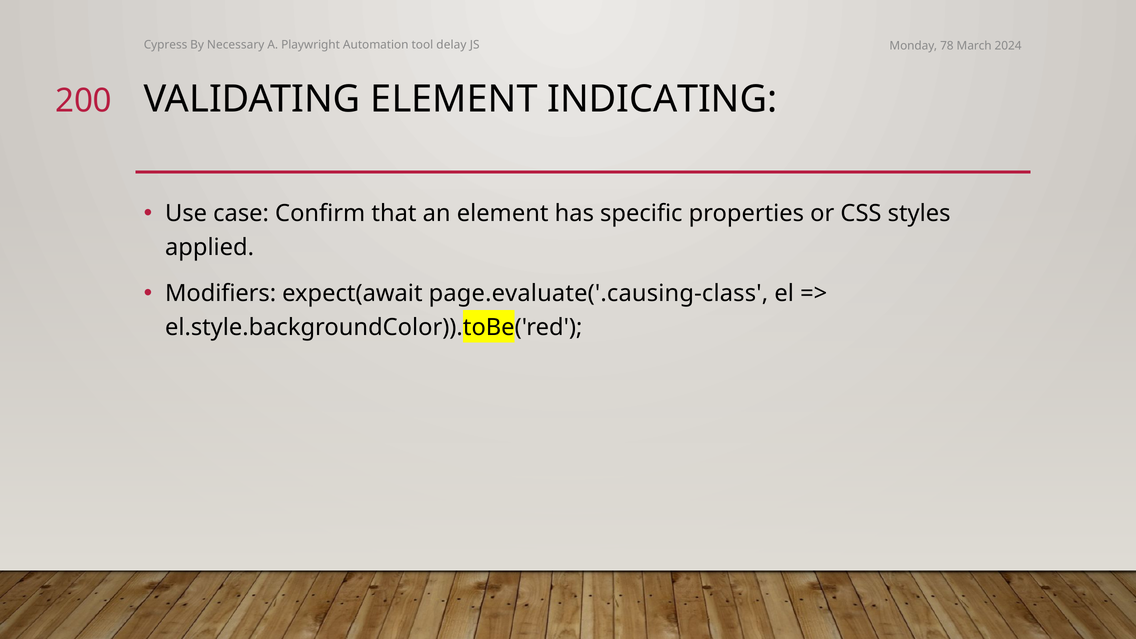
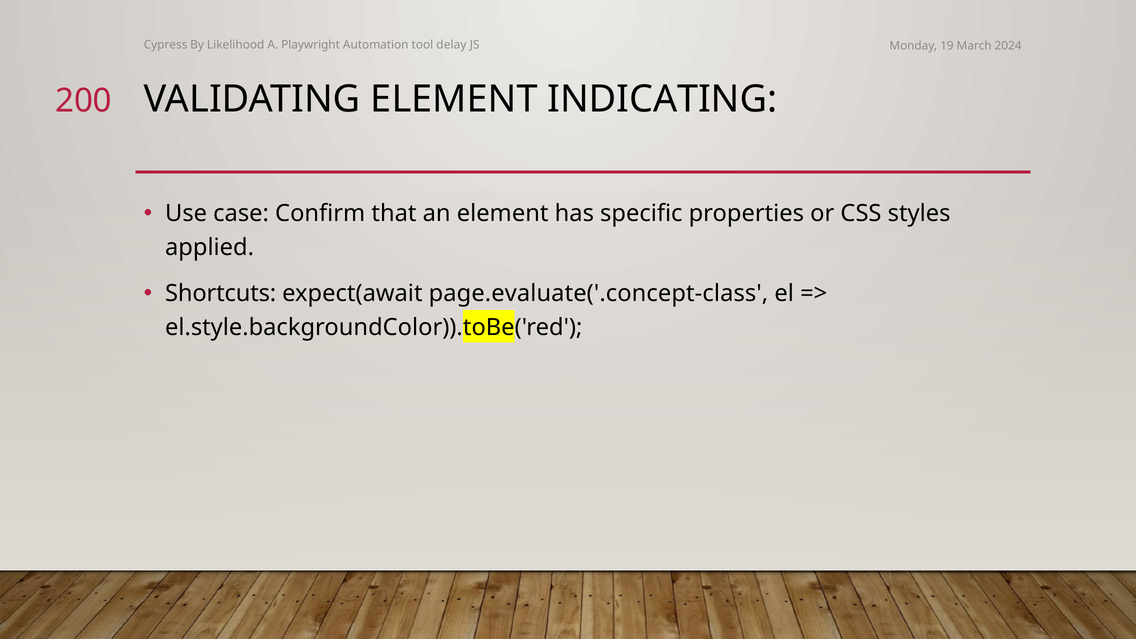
Necessary: Necessary -> Likelihood
78: 78 -> 19
Modifiers: Modifiers -> Shortcuts
page.evaluate('.causing-class: page.evaluate('.causing-class -> page.evaluate('.concept-class
